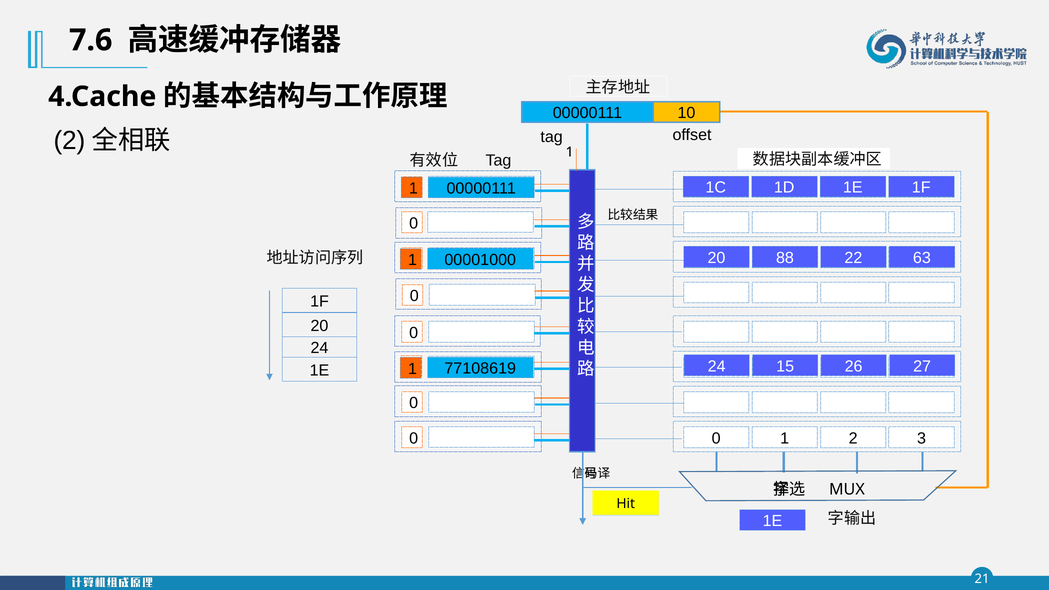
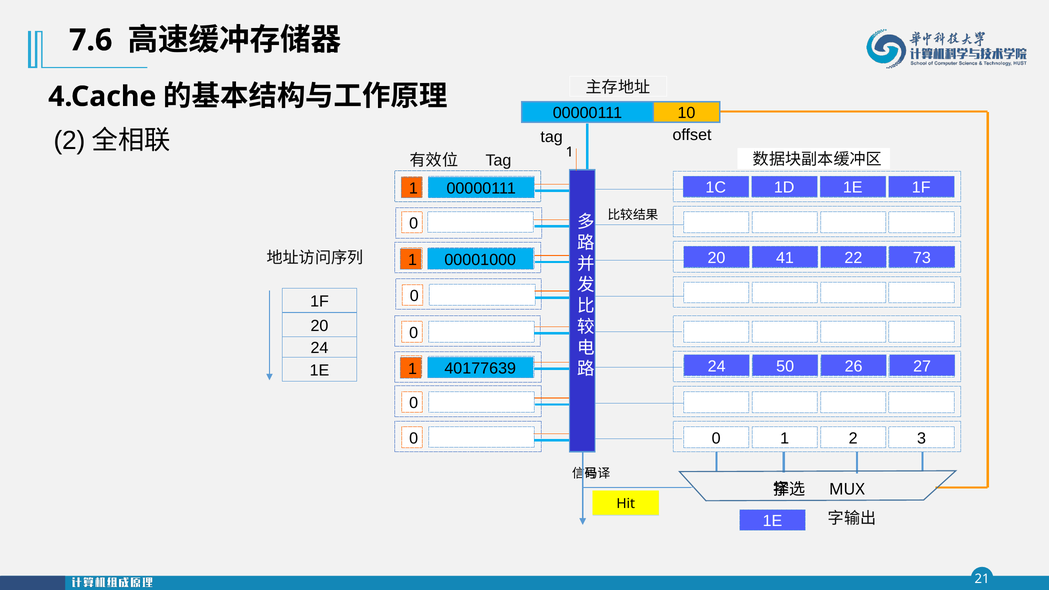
88: 88 -> 41
63: 63 -> 73
15: 15 -> 50
77108619: 77108619 -> 40177639
